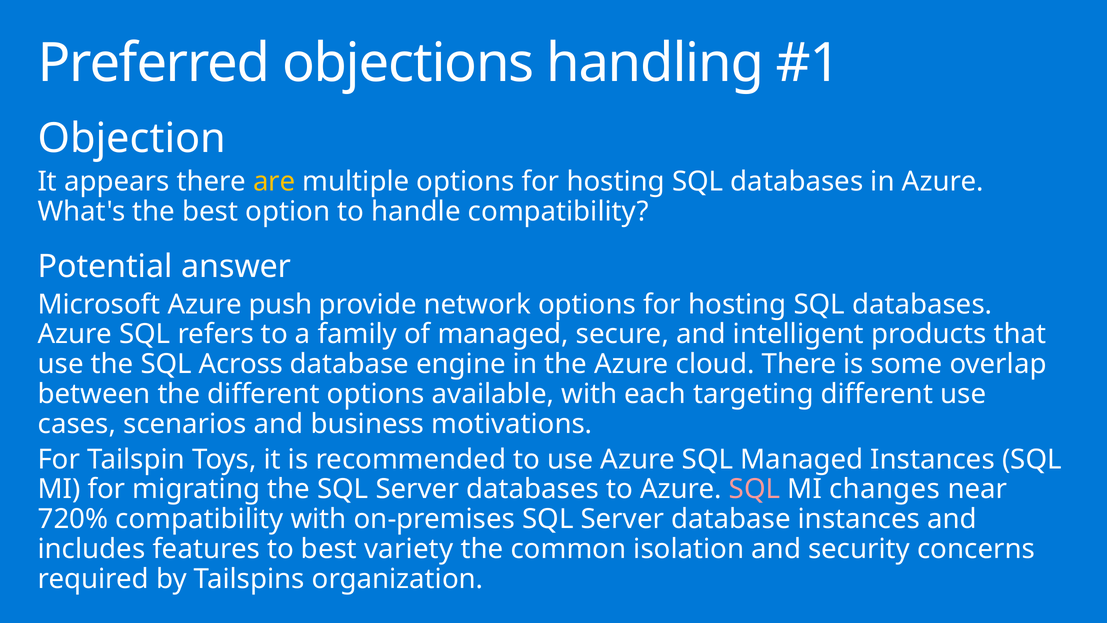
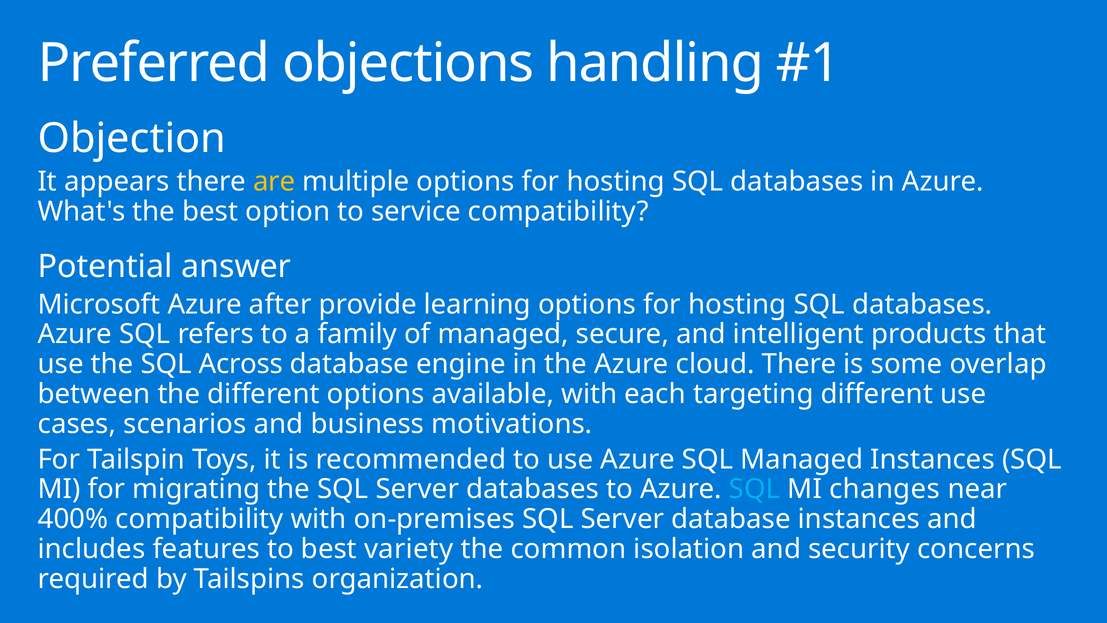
handle: handle -> service
push: push -> after
network: network -> learning
SQL at (755, 489) colour: pink -> light blue
720%: 720% -> 400%
